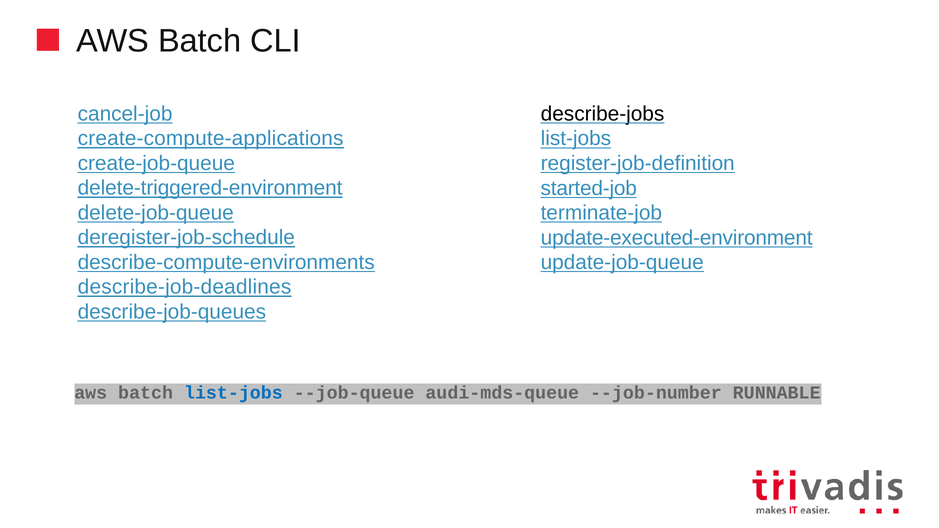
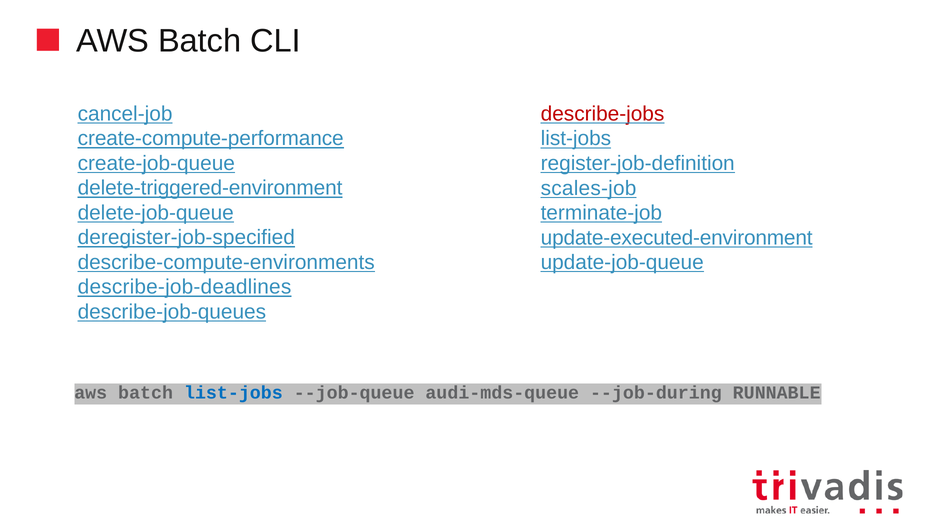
describe-jobs colour: black -> red
create-compute-applications: create-compute-applications -> create-compute-performance
started-job: started-job -> scales-job
deregister-job-schedule: deregister-job-schedule -> deregister-job-specified
--job-number: --job-number -> --job-during
